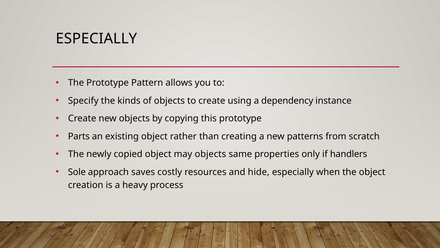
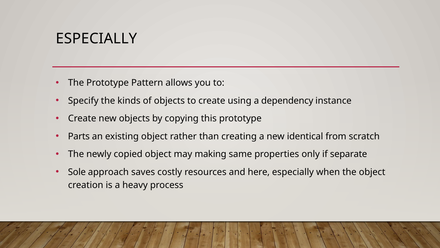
patterns: patterns -> identical
may objects: objects -> making
handlers: handlers -> separate
hide: hide -> here
